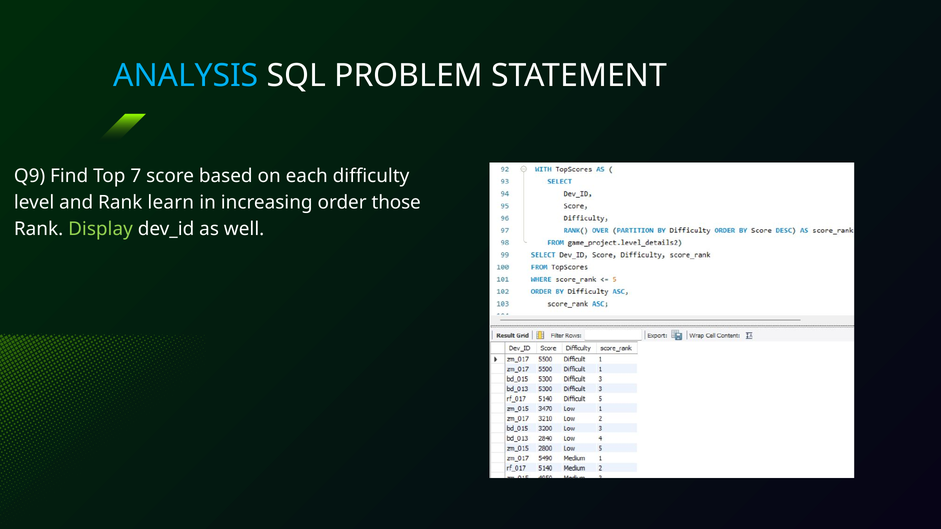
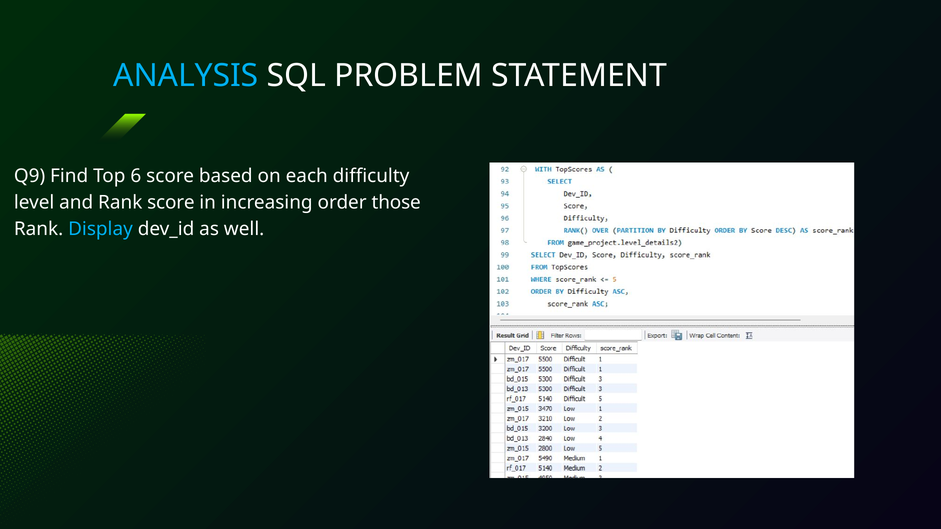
7: 7 -> 6
Rank learn: learn -> score
Display colour: light green -> light blue
